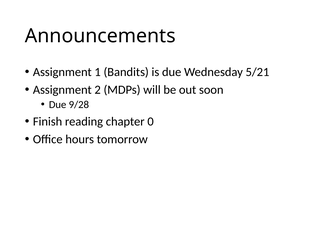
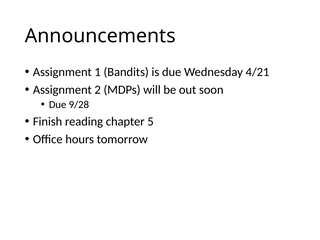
5/21: 5/21 -> 4/21
0: 0 -> 5
